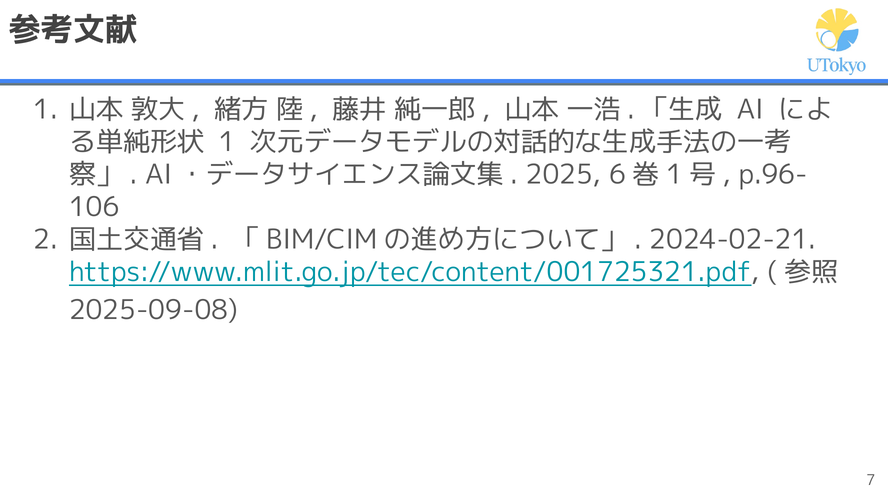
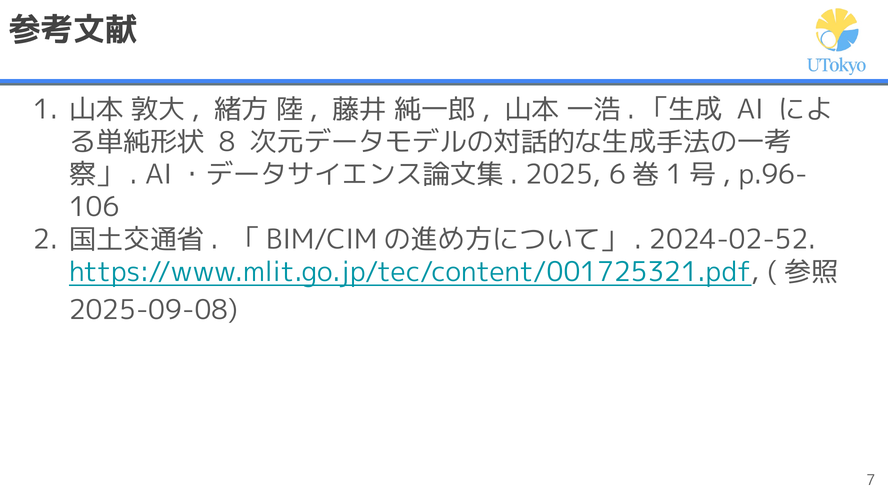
1 at (227, 142): 1 -> 8
2024-02-21: 2024-02-21 -> 2024-02-52
